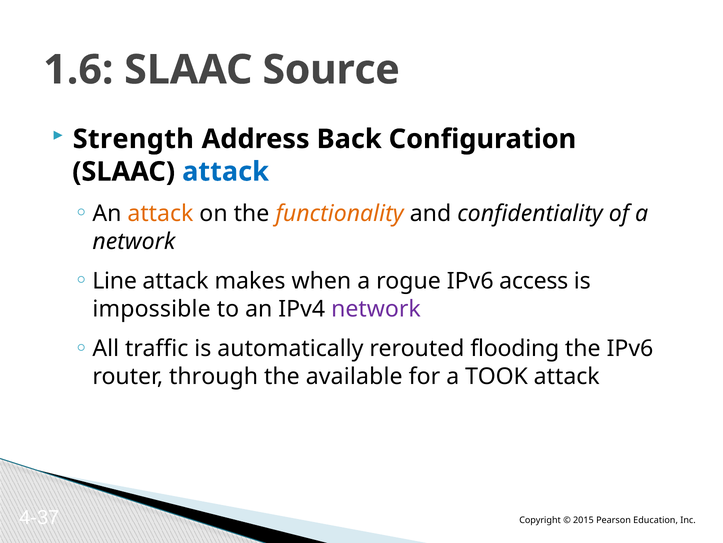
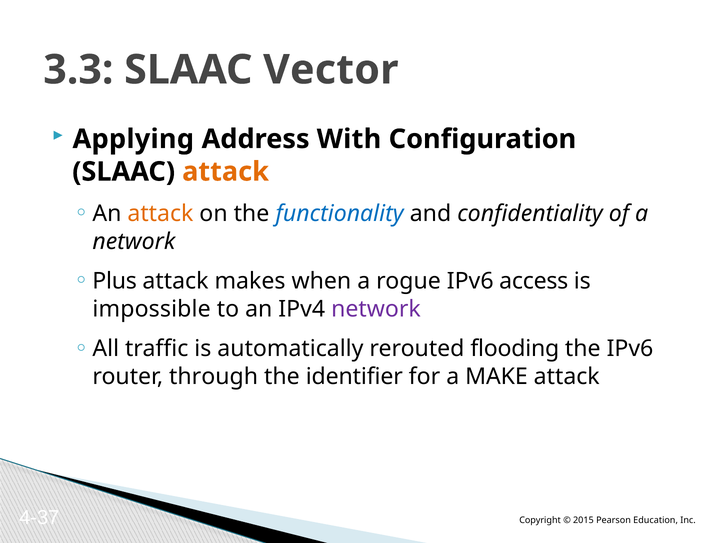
1.6: 1.6 -> 3.3
Source: Source -> Vector
Strength: Strength -> Applying
Back: Back -> With
attack at (226, 171) colour: blue -> orange
functionality colour: orange -> blue
Line: Line -> Plus
available: available -> identifier
TOOK: TOOK -> MAKE
